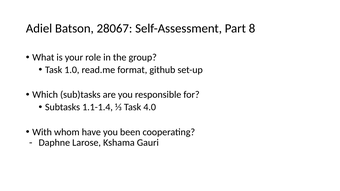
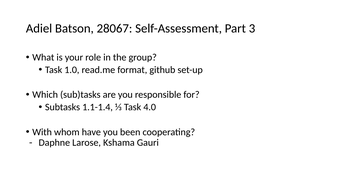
8: 8 -> 3
